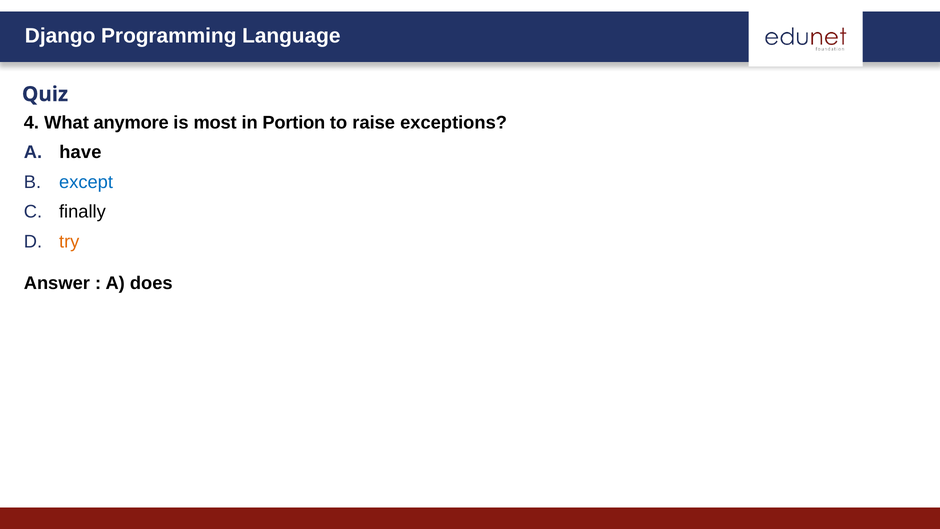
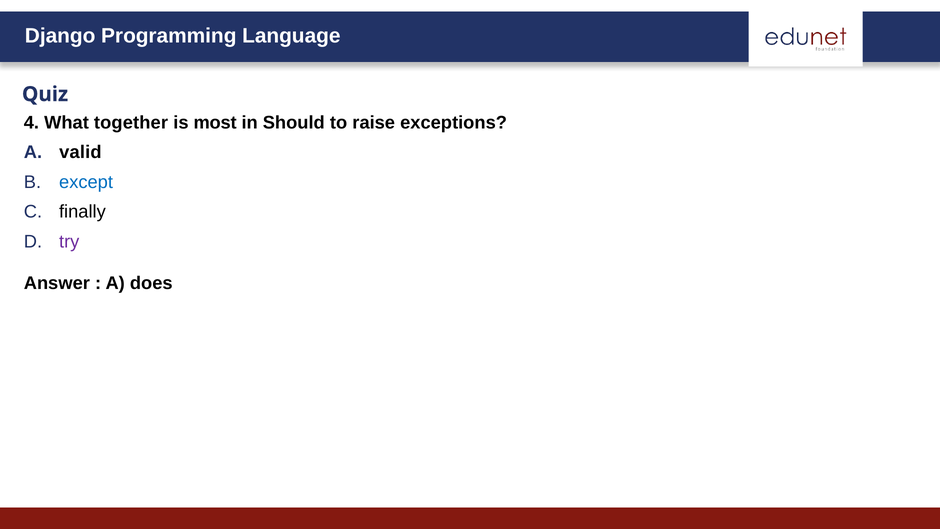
anymore: anymore -> together
Portion: Portion -> Should
have: have -> valid
try colour: orange -> purple
